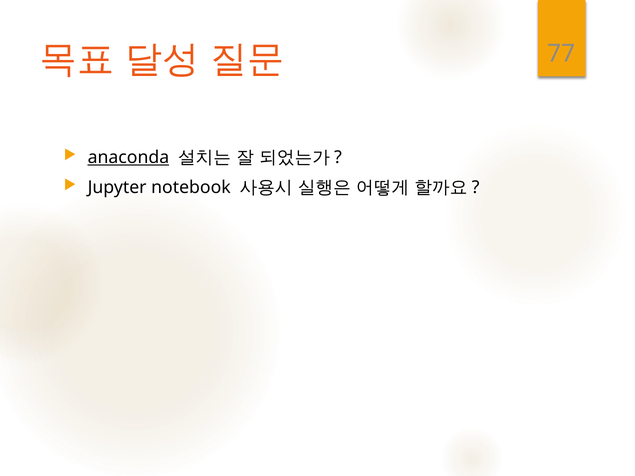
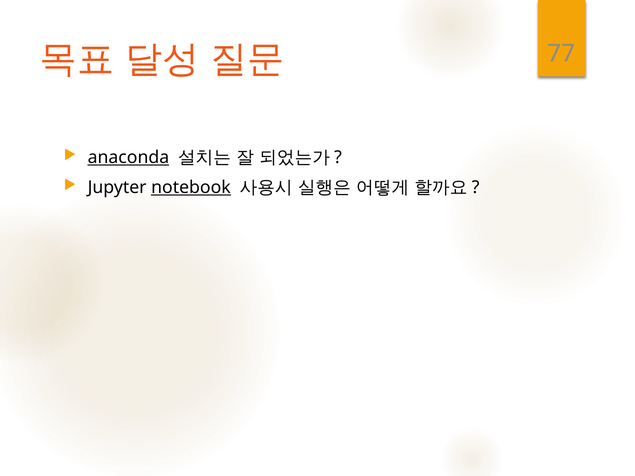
notebook underline: none -> present
